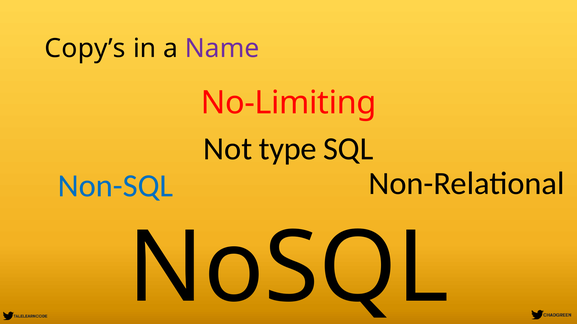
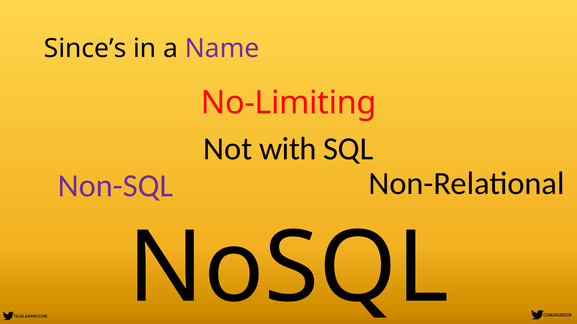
Copy’s: Copy’s -> Since’s
type: type -> with
Non-SQL colour: blue -> purple
